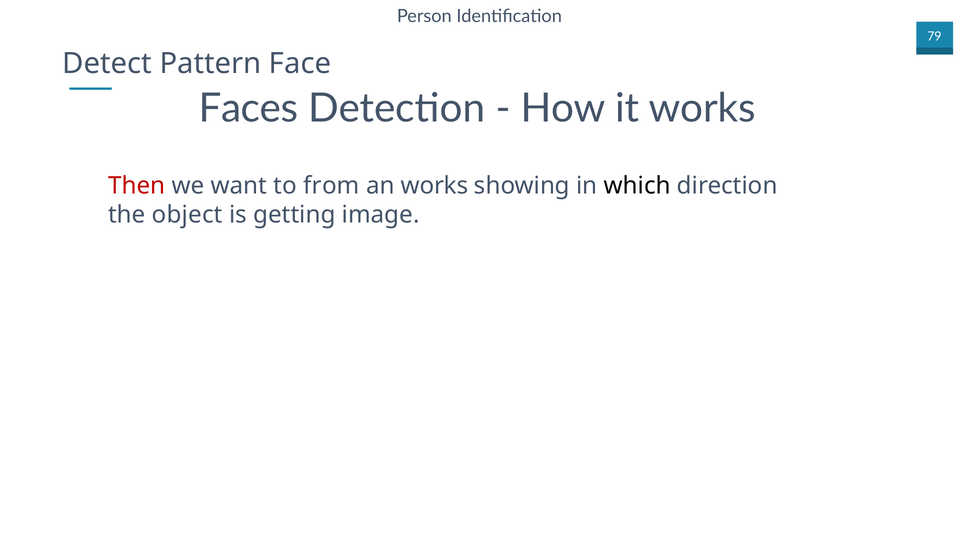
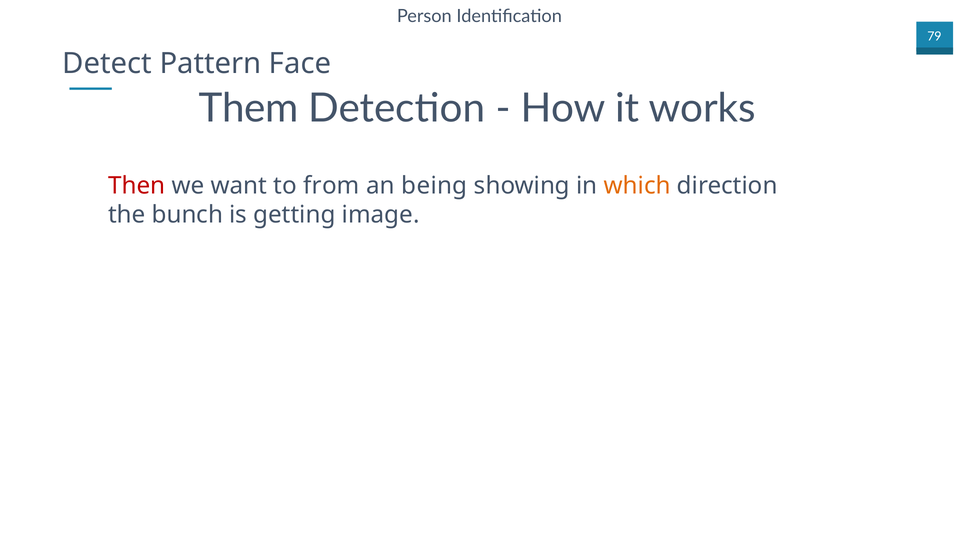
Faces: Faces -> Them
an works: works -> being
which colour: black -> orange
object: object -> bunch
